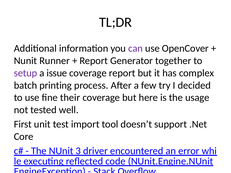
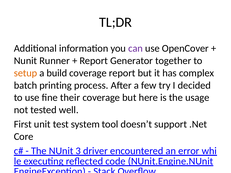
setup colour: purple -> orange
issue: issue -> build
import: import -> system
